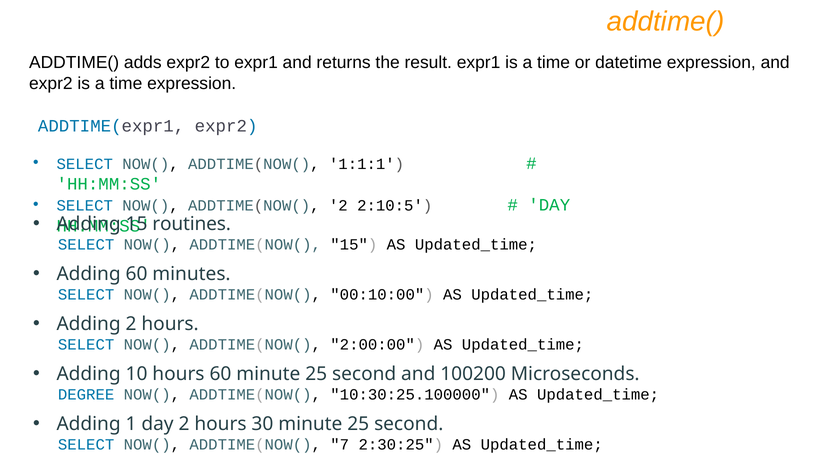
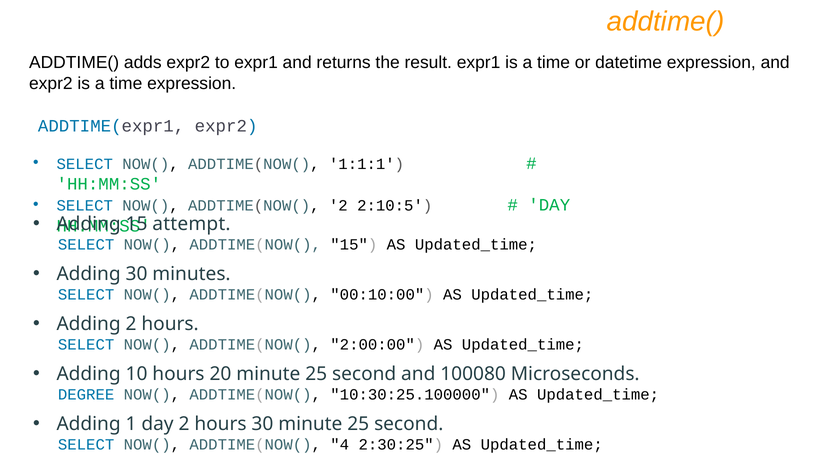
routines: routines -> attempt
Adding 60: 60 -> 30
hours 60: 60 -> 20
100200: 100200 -> 100080
7: 7 -> 4
